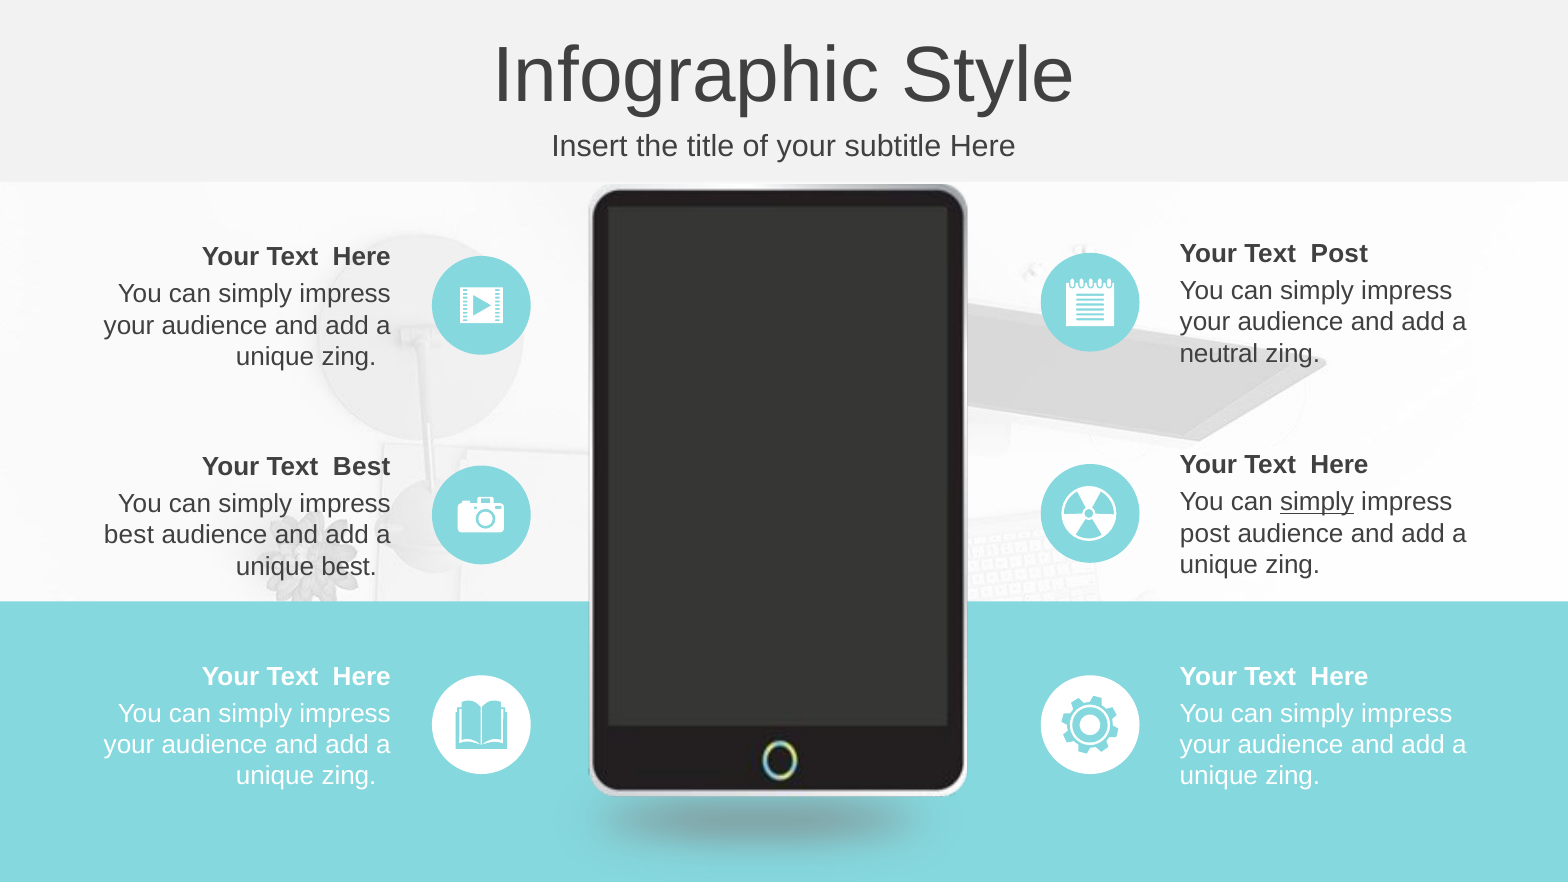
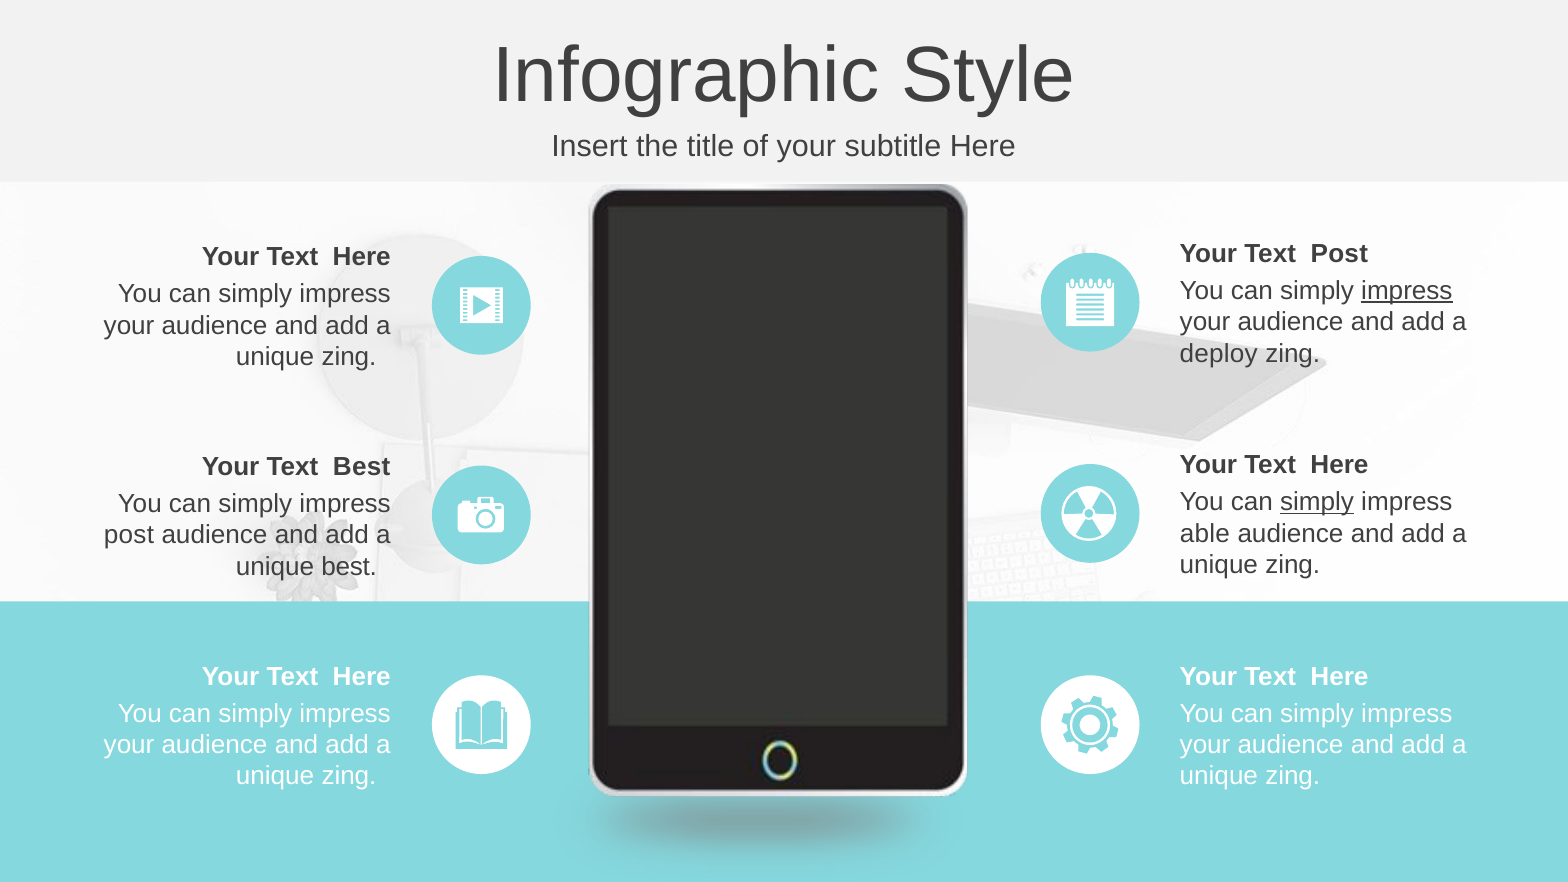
impress at (1407, 291) underline: none -> present
neutral: neutral -> deploy
post at (1205, 534): post -> able
best at (129, 535): best -> post
